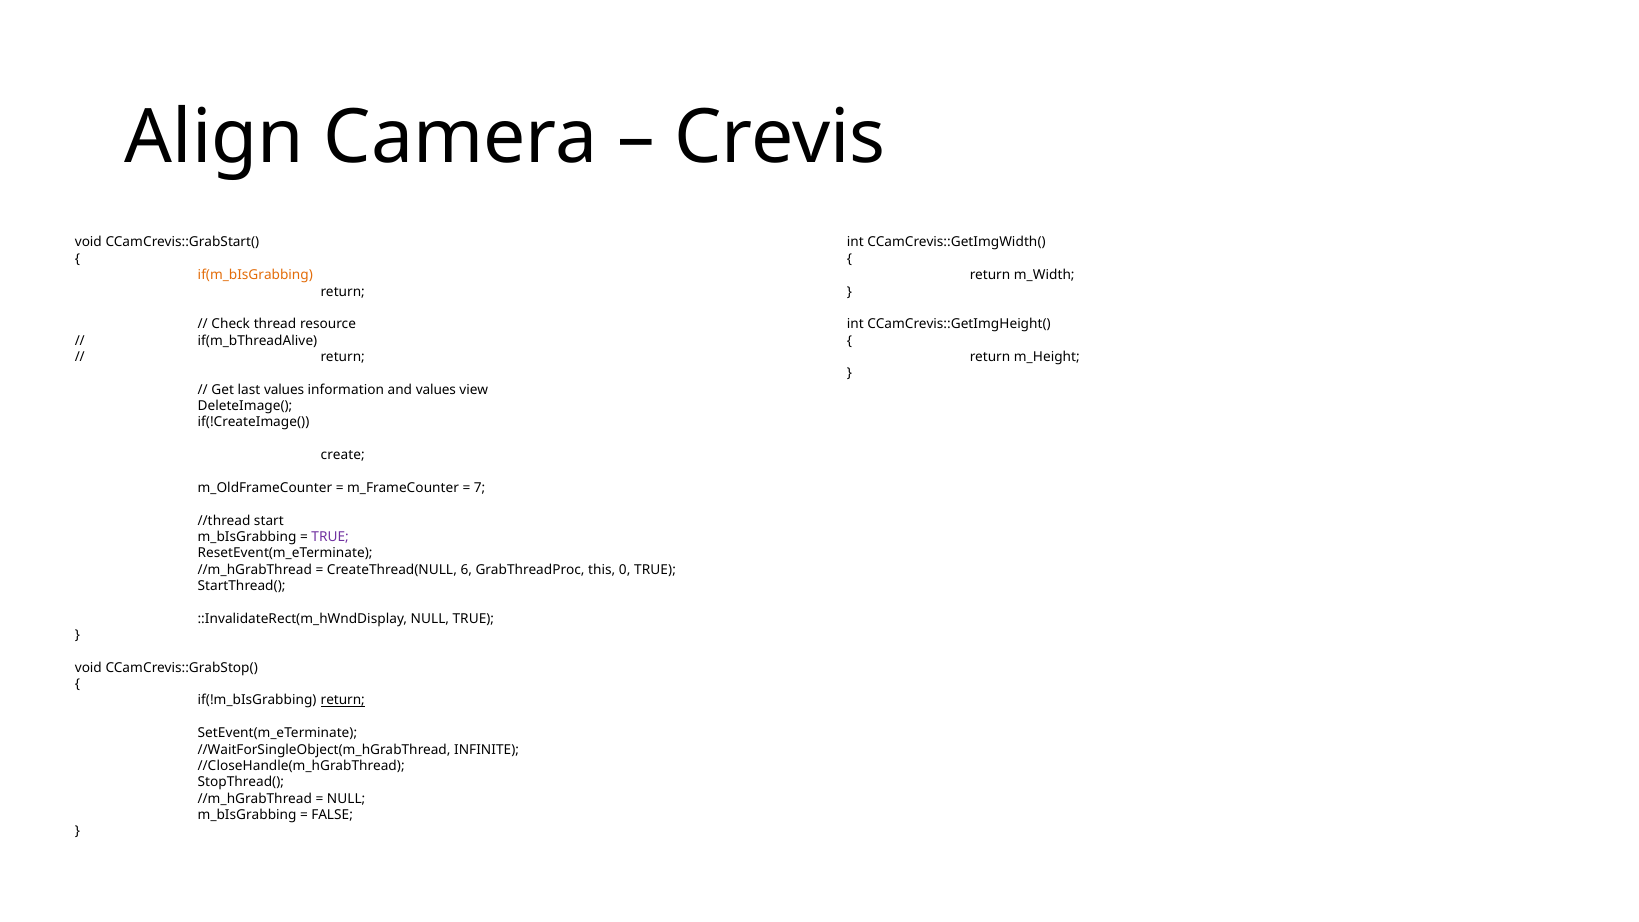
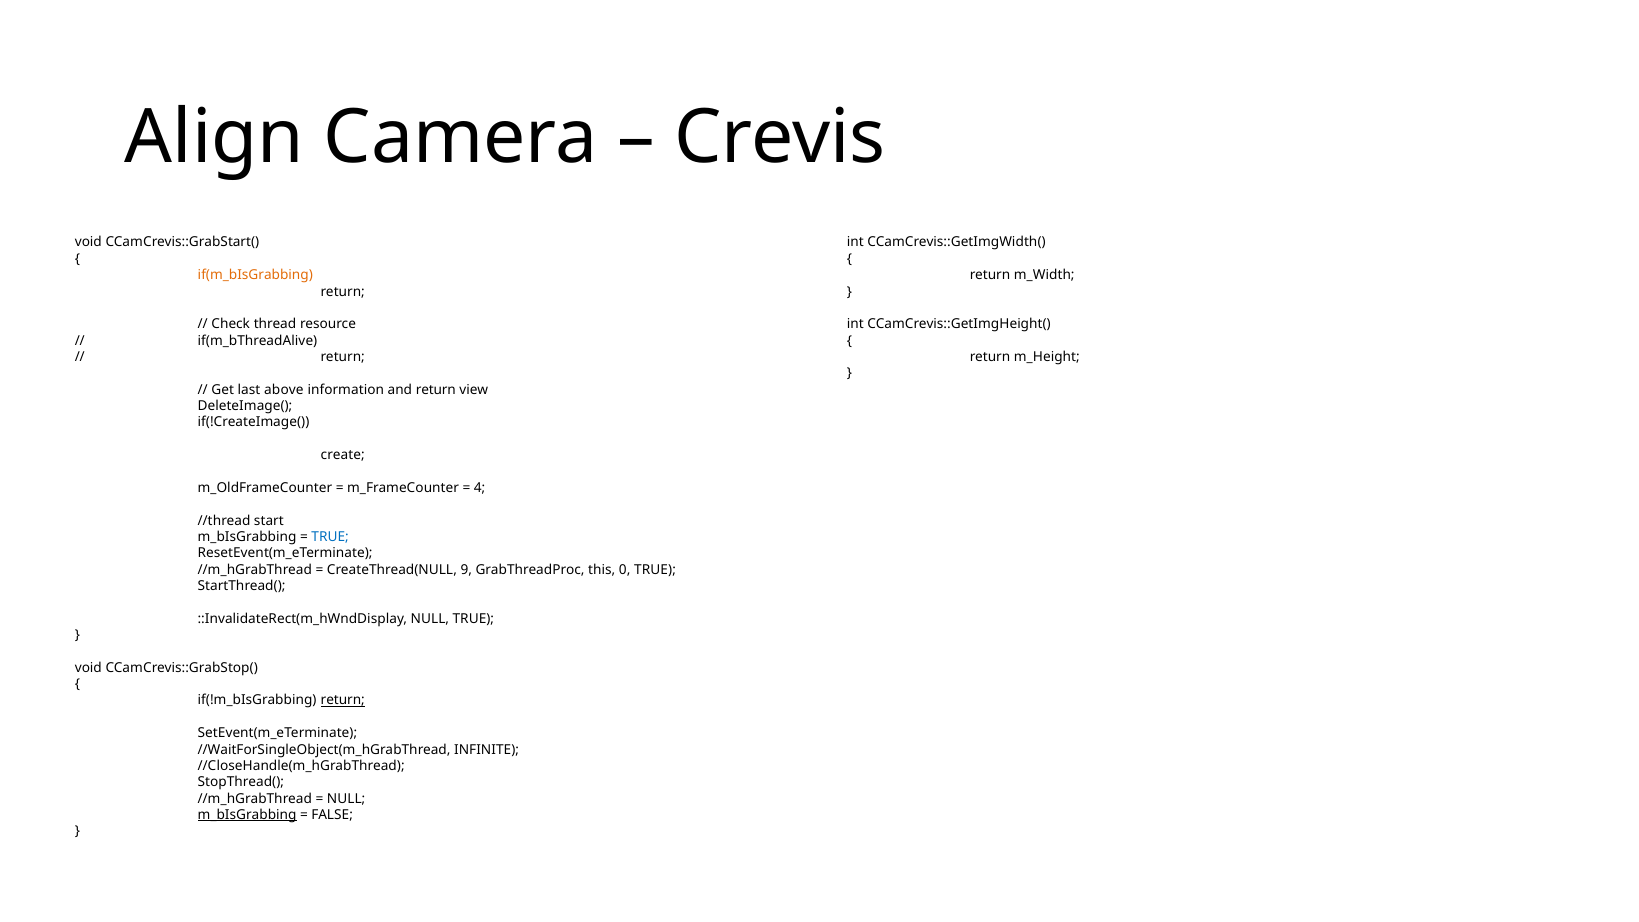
last values: values -> above
and values: values -> return
7: 7 -> 4
TRUE at (330, 537) colour: purple -> blue
6: 6 -> 9
m_bIsGrabbing at (247, 815) underline: none -> present
